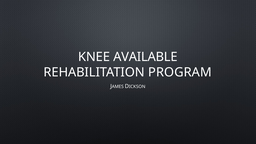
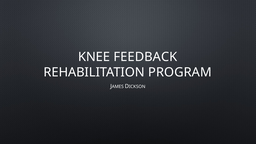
AVAILABLE: AVAILABLE -> FEEDBACK
